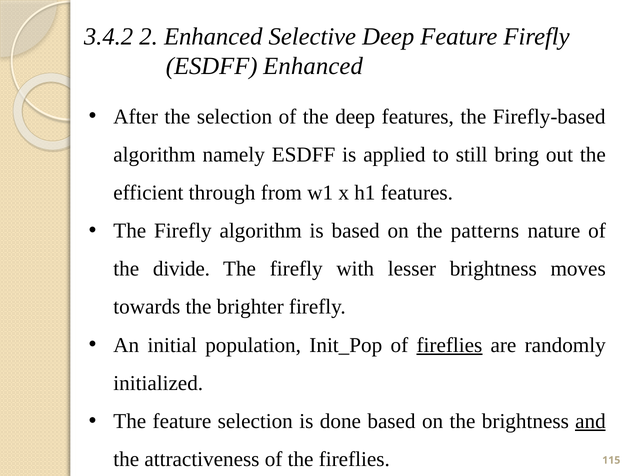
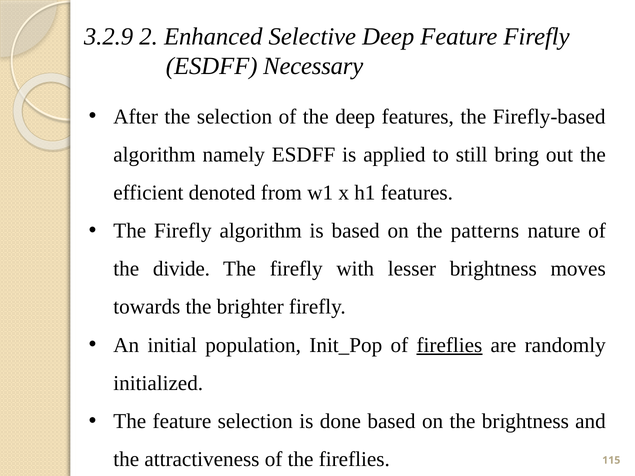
3.4.2: 3.4.2 -> 3.2.9
ESDFF Enhanced: Enhanced -> Necessary
through: through -> denoted
and underline: present -> none
